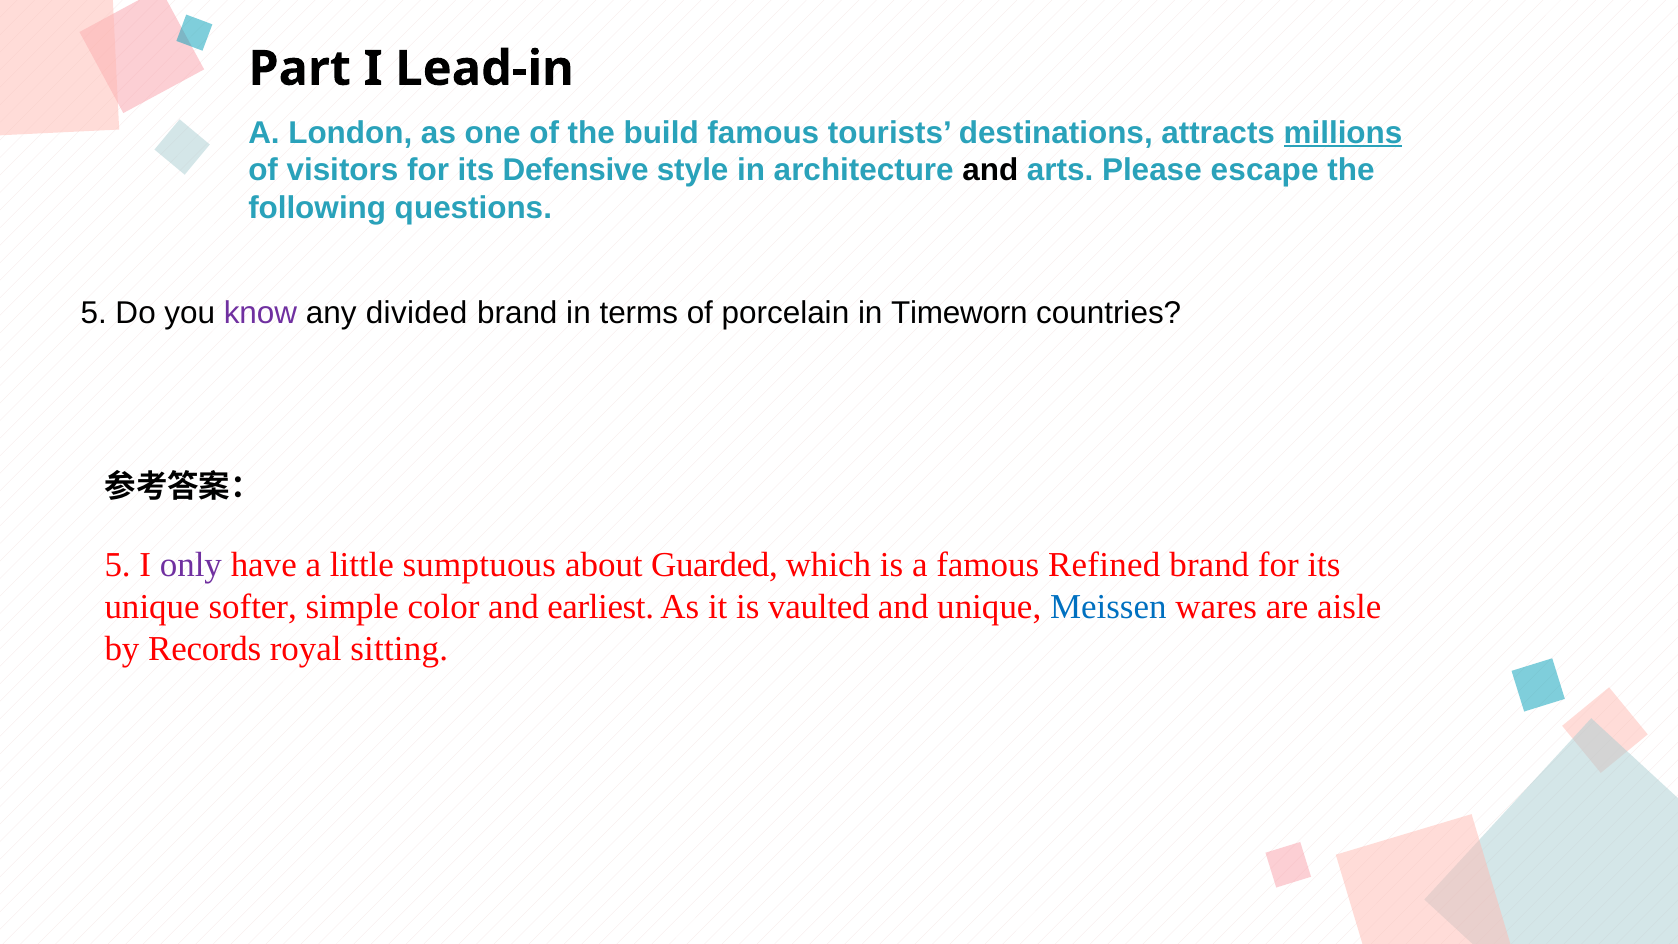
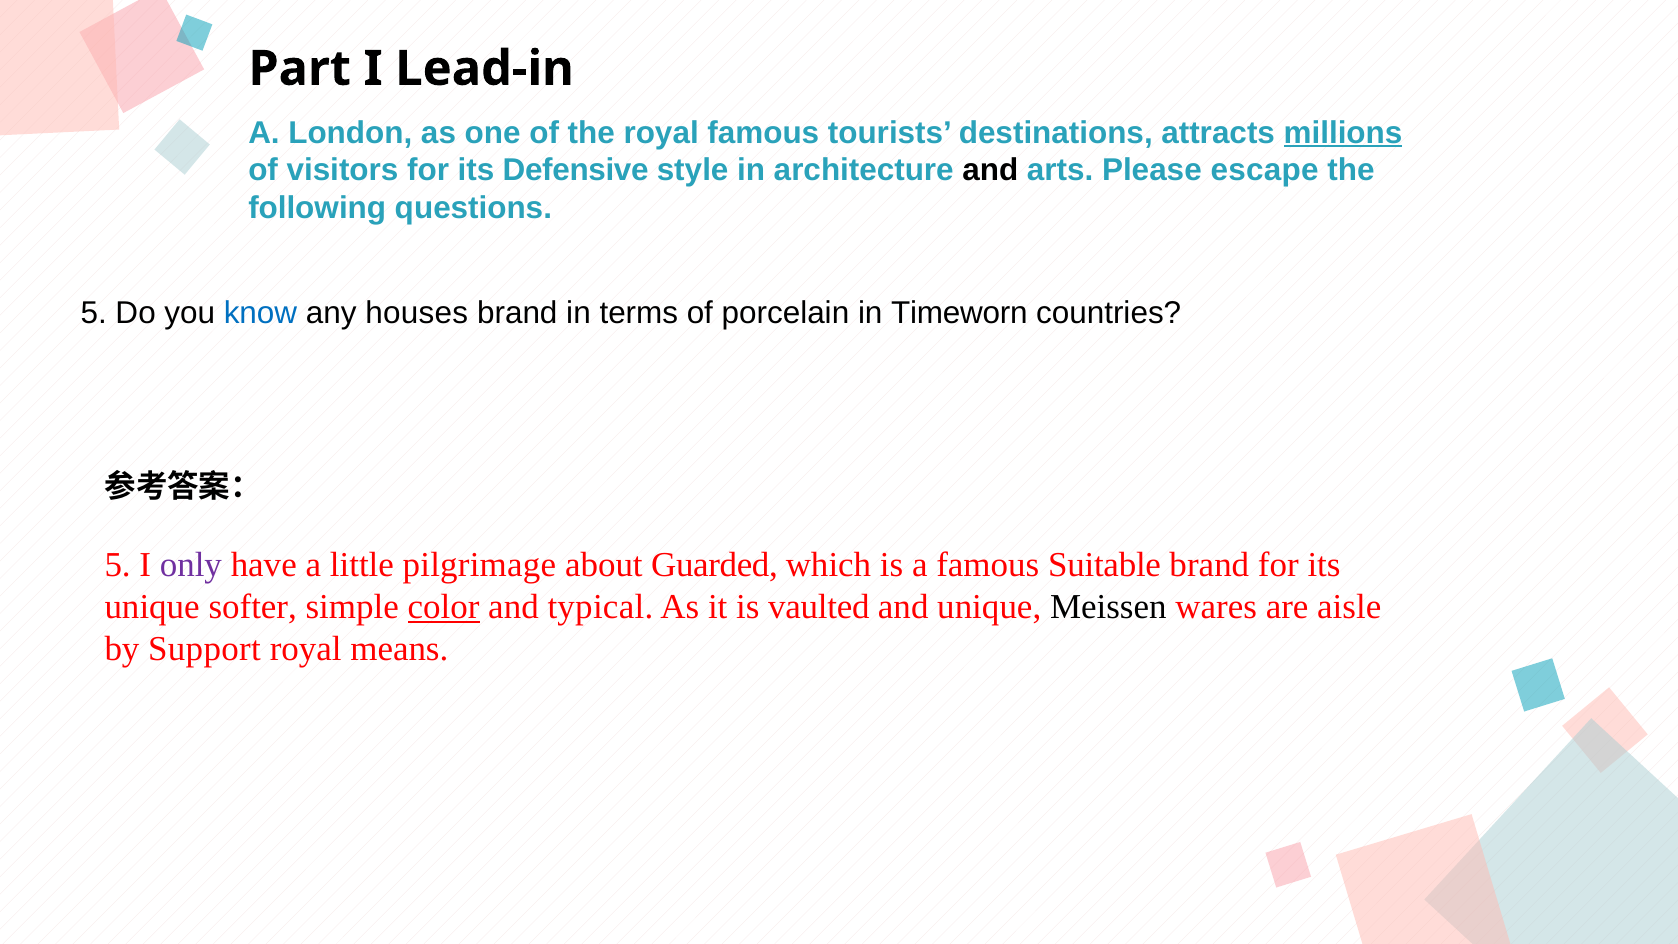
the build: build -> royal
know colour: purple -> blue
divided: divided -> houses
sumptuous: sumptuous -> pilgrimage
Refined: Refined -> Suitable
color underline: none -> present
earliest: earliest -> typical
Meissen colour: blue -> black
Records: Records -> Support
sitting: sitting -> means
